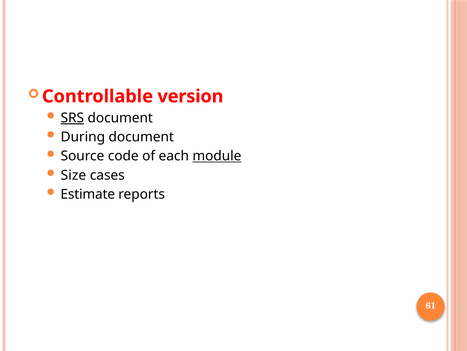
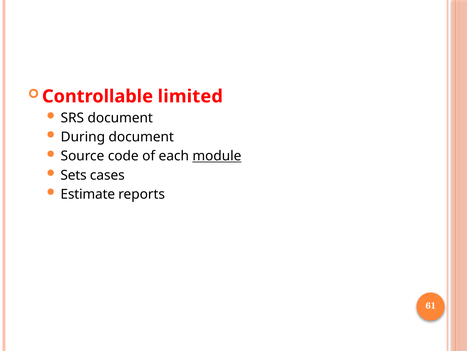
version: version -> limited
SRS underline: present -> none
Size: Size -> Sets
